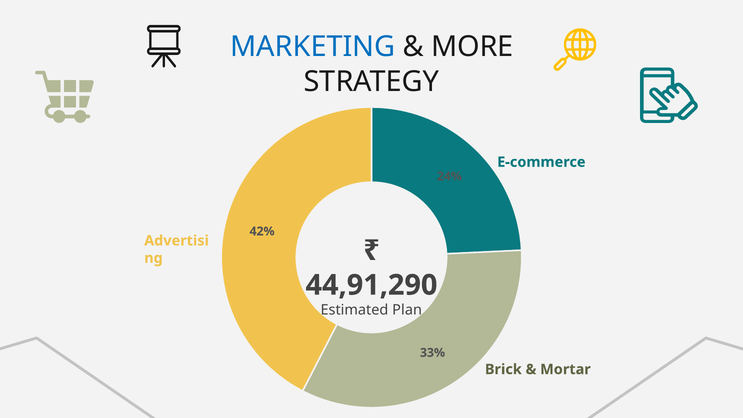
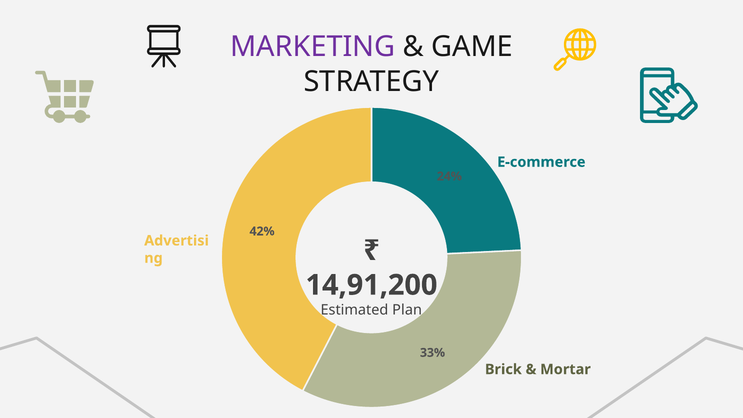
MARKETING colour: blue -> purple
MORE: MORE -> GAME
44,91,290: 44,91,290 -> 14,91,200
